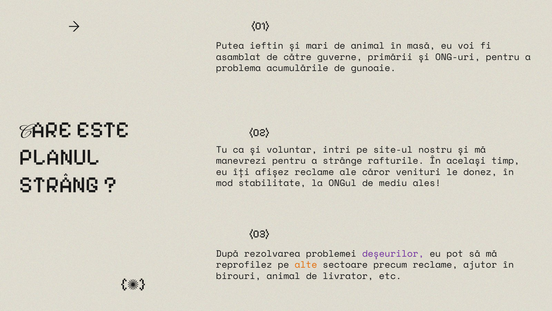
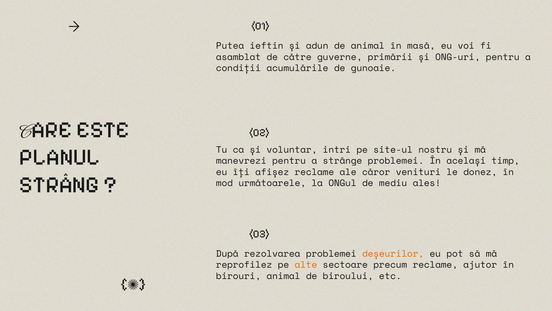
mari: mari -> adun
problema: problema -> condiții
strânge rafturile: rafturile -> problemei
stabilitate: stabilitate -> următoarele
deșeurilor colour: purple -> orange
livrator: livrator -> biroului
